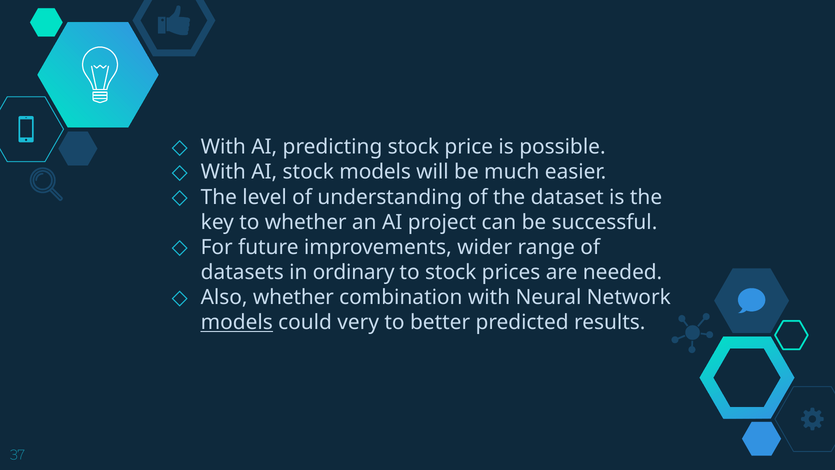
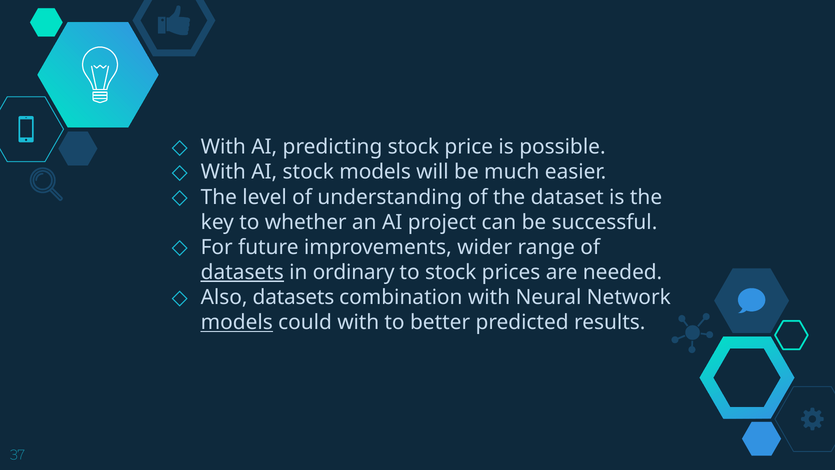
datasets at (242, 272) underline: none -> present
Also whether: whether -> datasets
could very: very -> with
